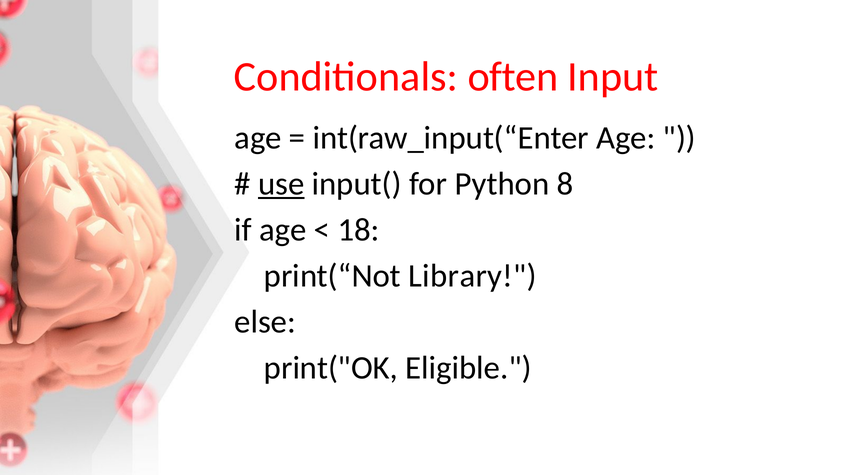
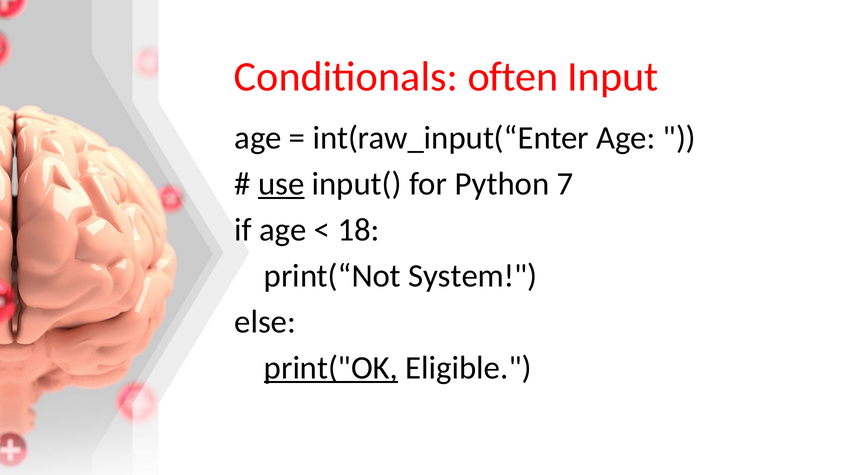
8: 8 -> 7
Library: Library -> System
print("OK underline: none -> present
